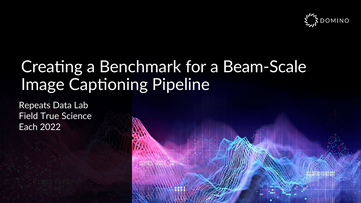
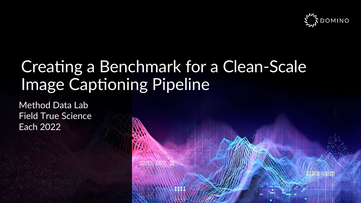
Beam-Scale: Beam-Scale -> Clean-Scale
Repeats: Repeats -> Method
